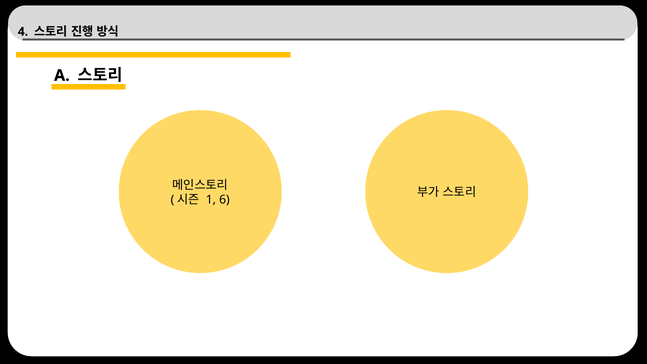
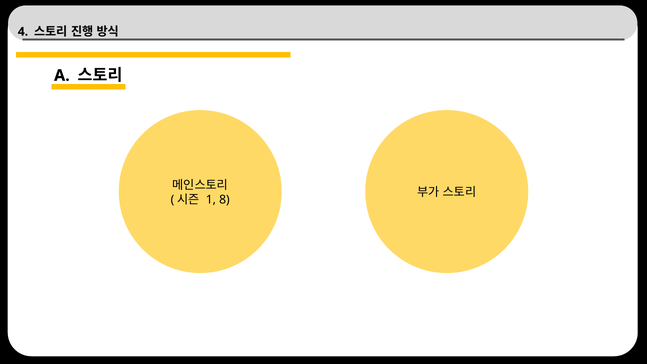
6: 6 -> 8
